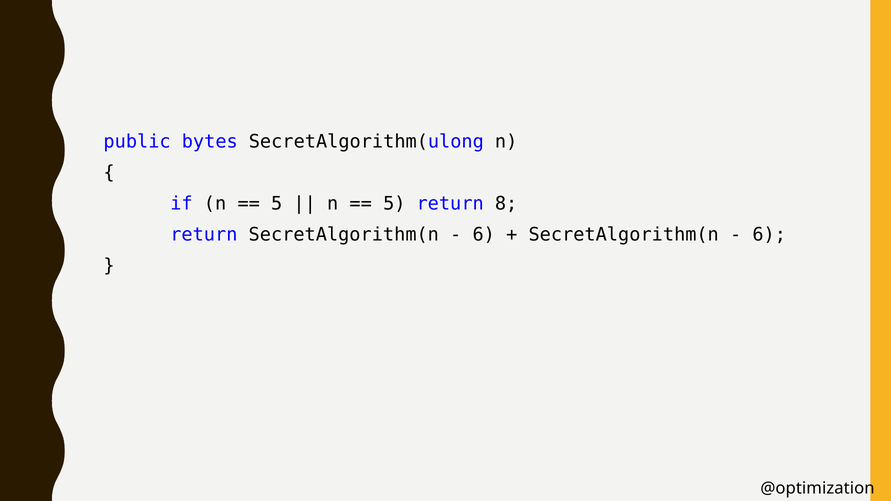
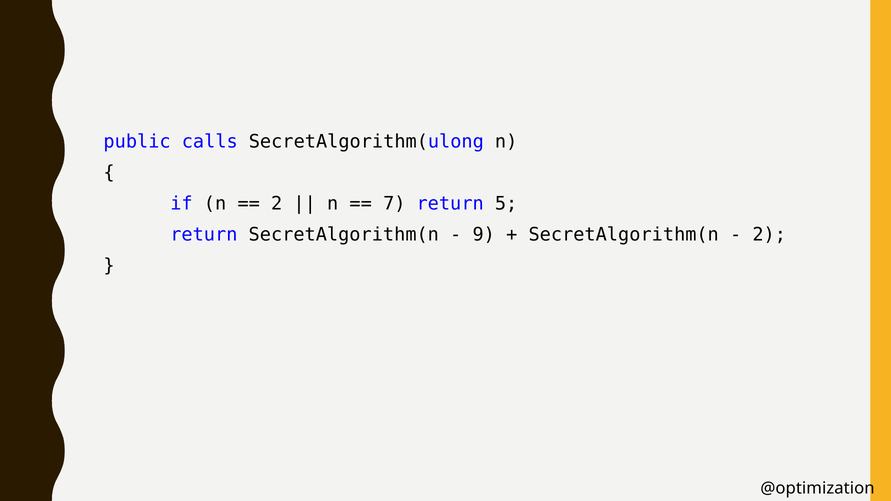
bytes: bytes -> calls
5 at (277, 204): 5 -> 2
5 at (394, 204): 5 -> 7
8: 8 -> 5
6 at (484, 235): 6 -> 9
6 at (769, 235): 6 -> 2
